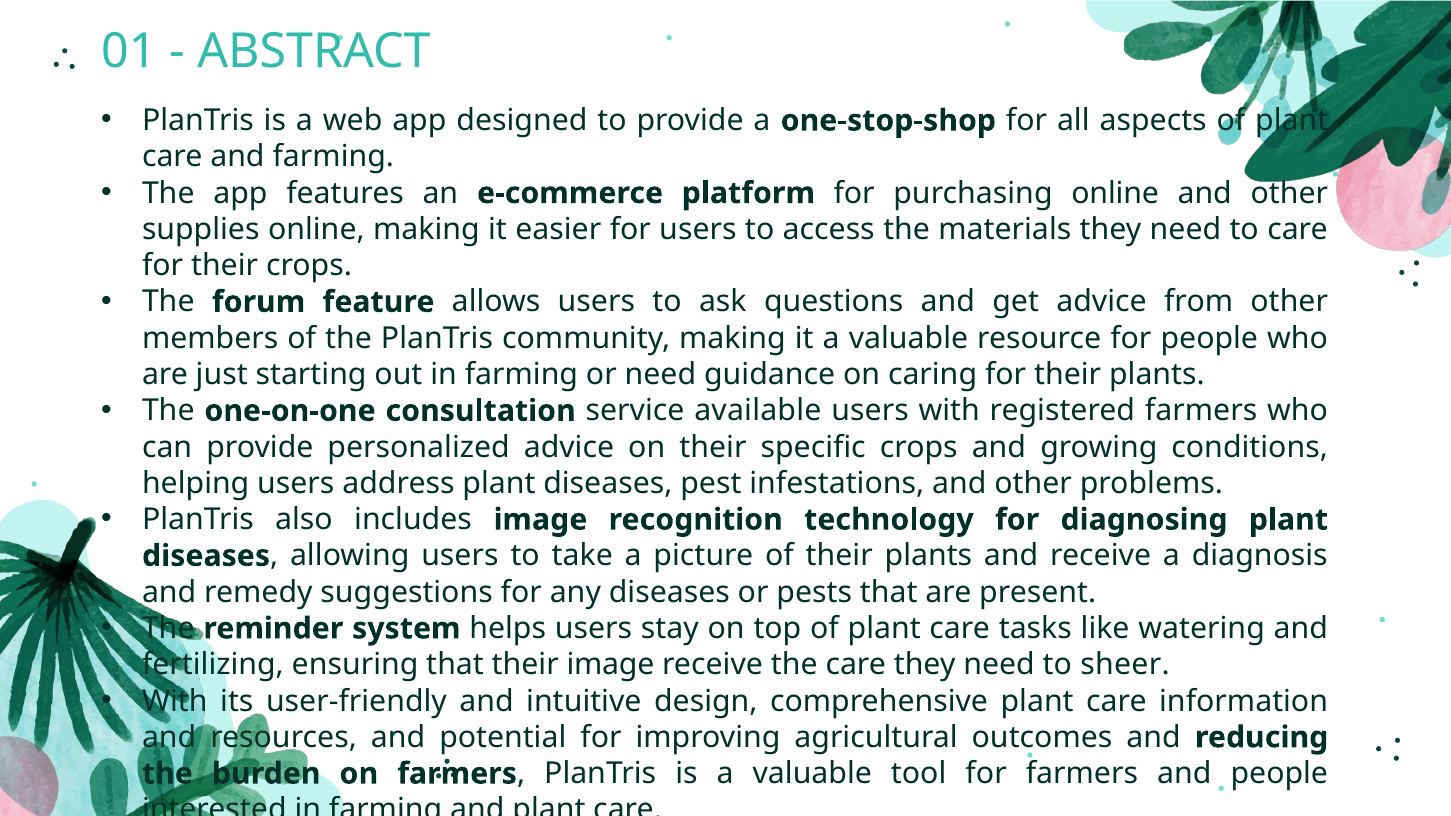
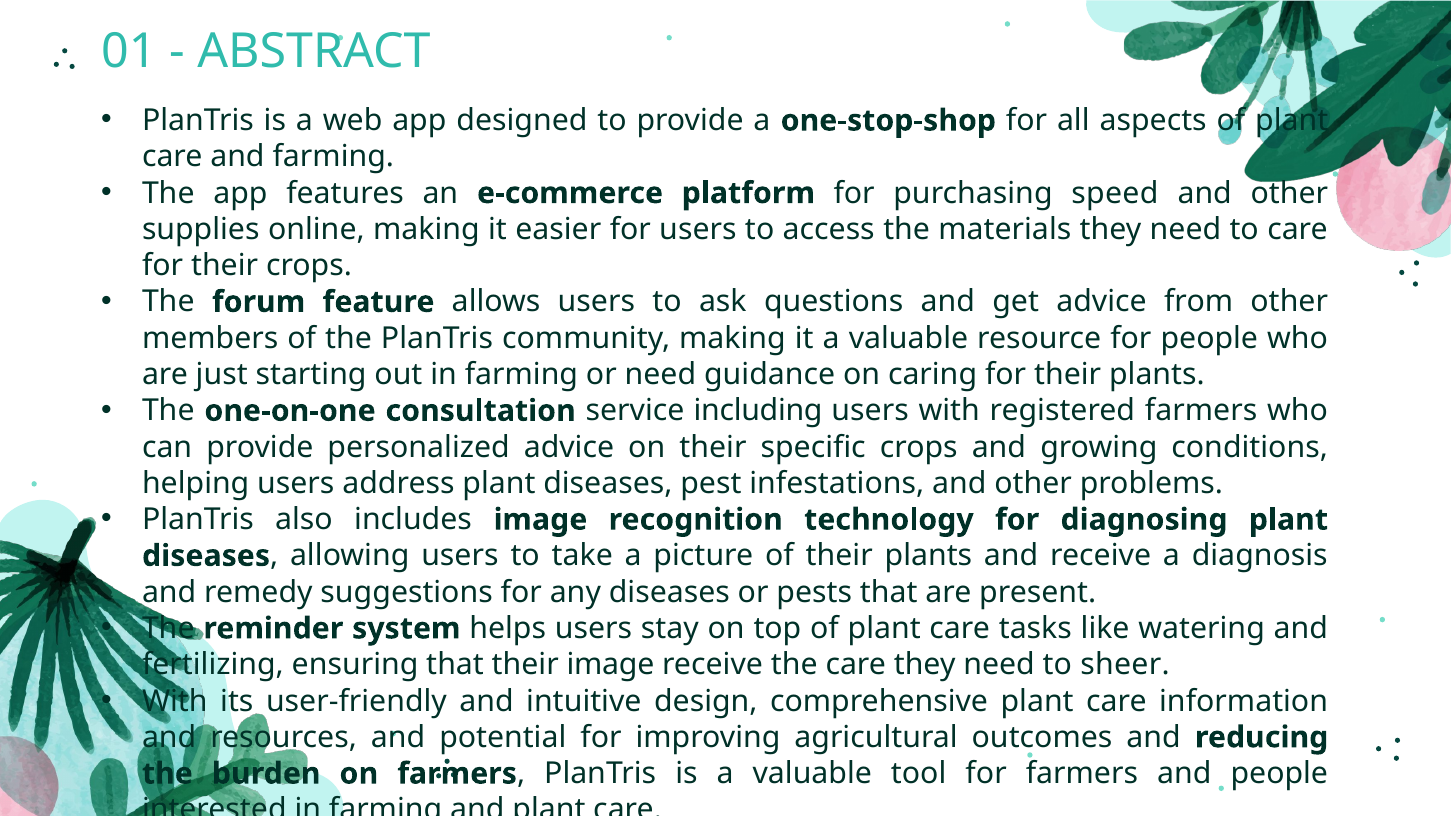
purchasing online: online -> speed
available: available -> including
